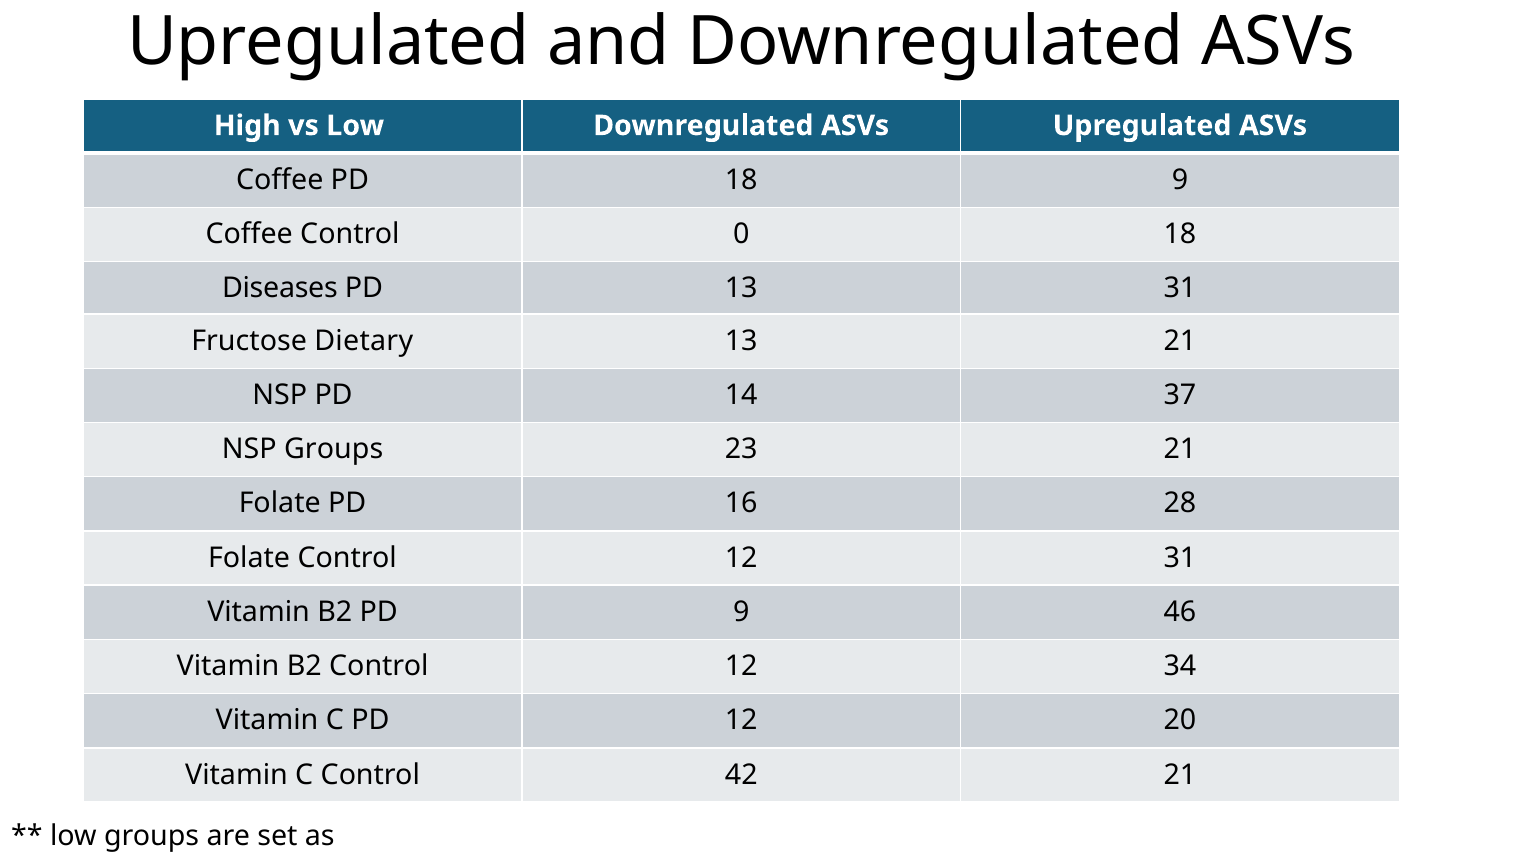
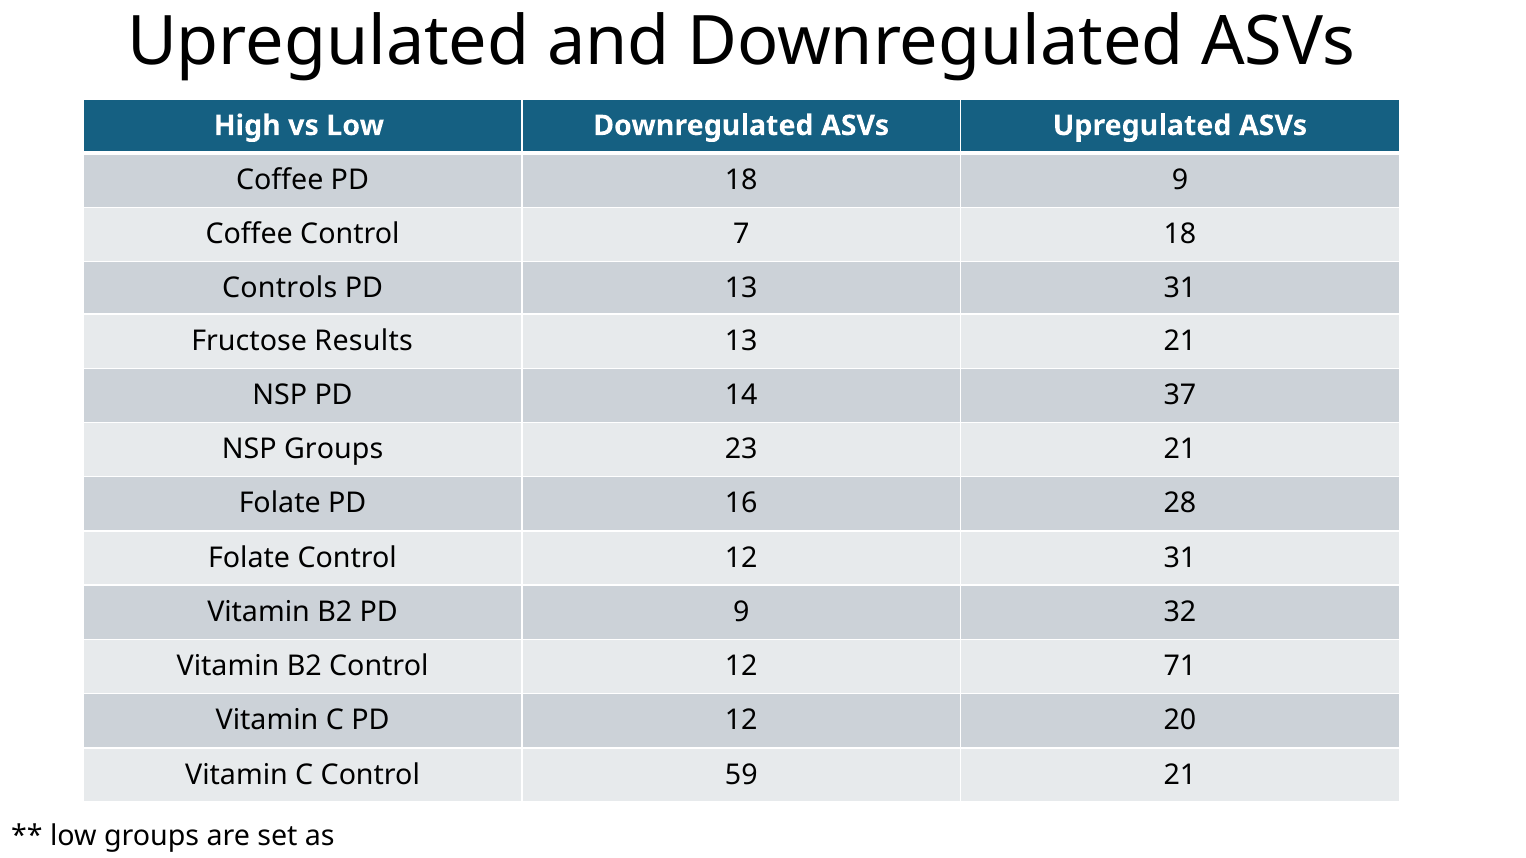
0: 0 -> 7
Diseases: Diseases -> Controls
Dietary: Dietary -> Results
46: 46 -> 32
34: 34 -> 71
42: 42 -> 59
